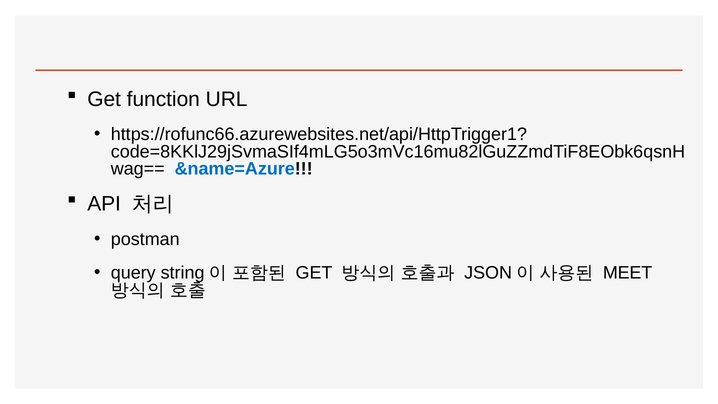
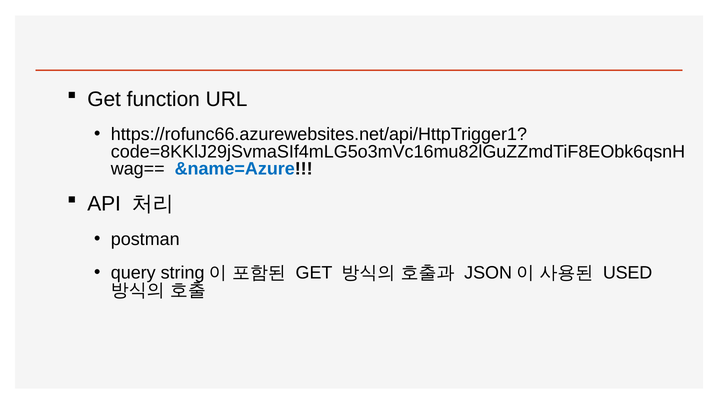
MEET: MEET -> USED
